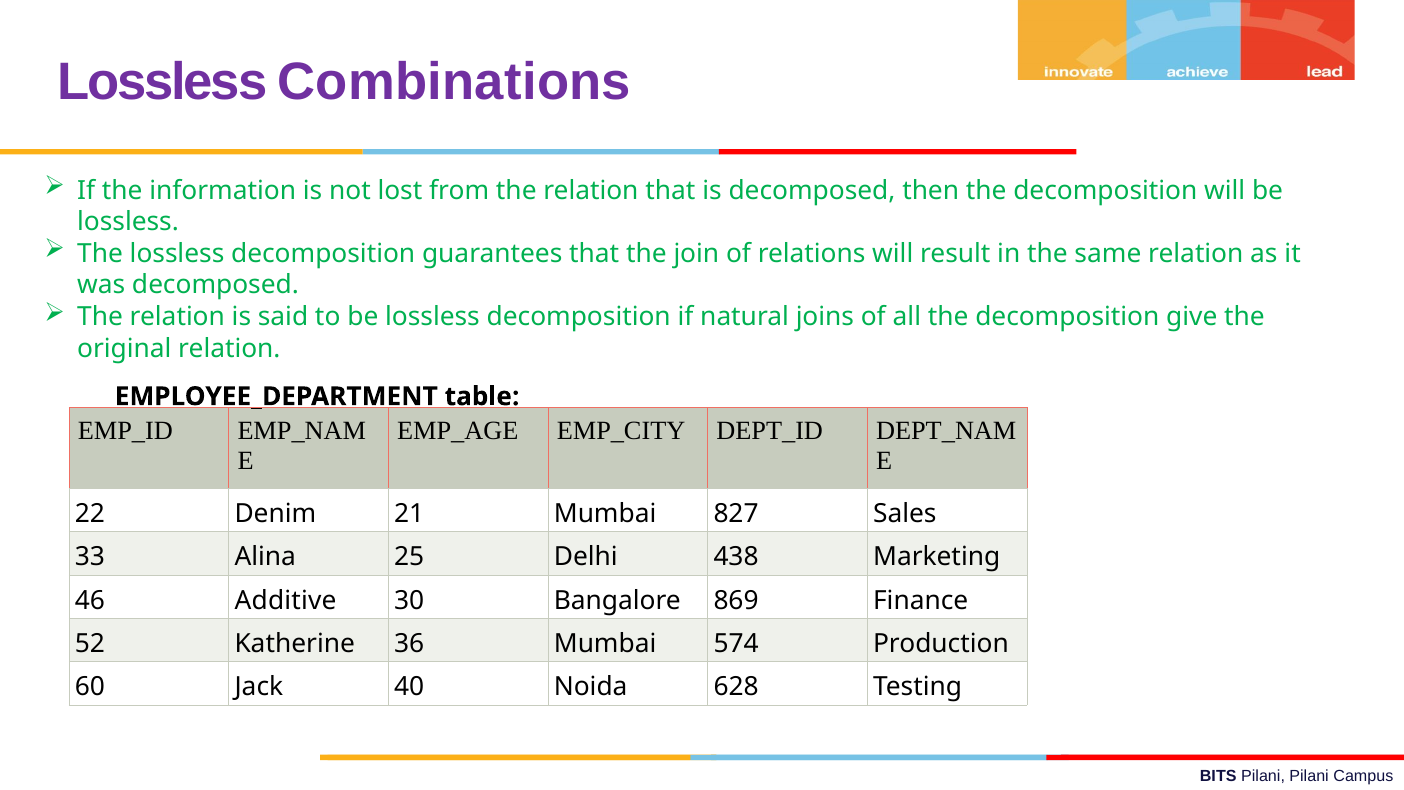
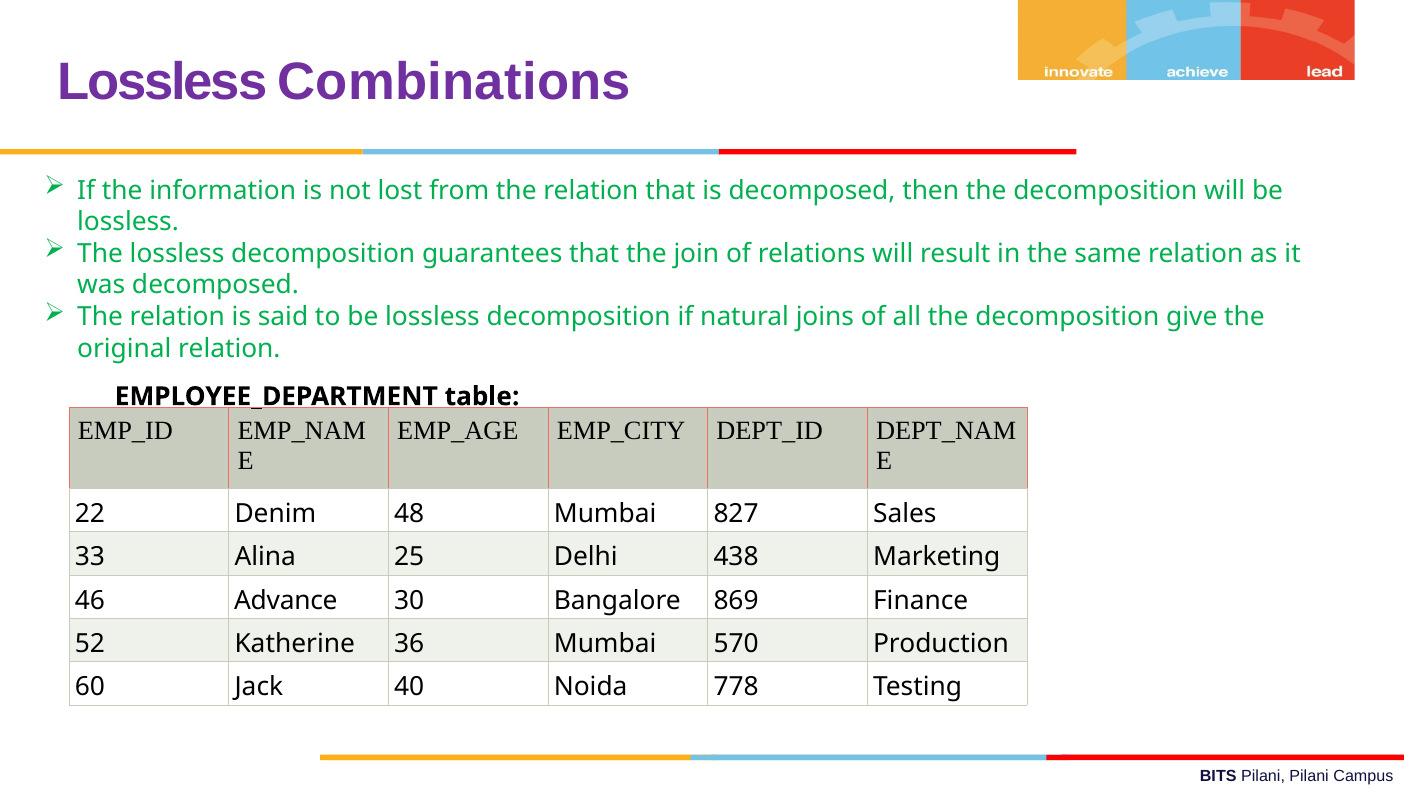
21: 21 -> 48
Additive: Additive -> Advance
574: 574 -> 570
628: 628 -> 778
